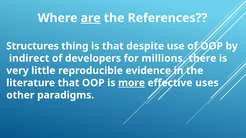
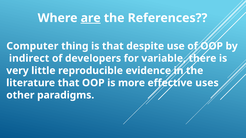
Structures: Structures -> Computer
millions: millions -> variable
more underline: present -> none
